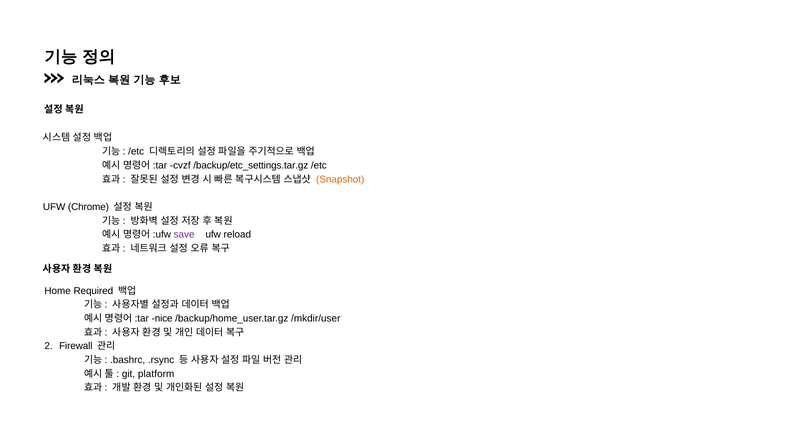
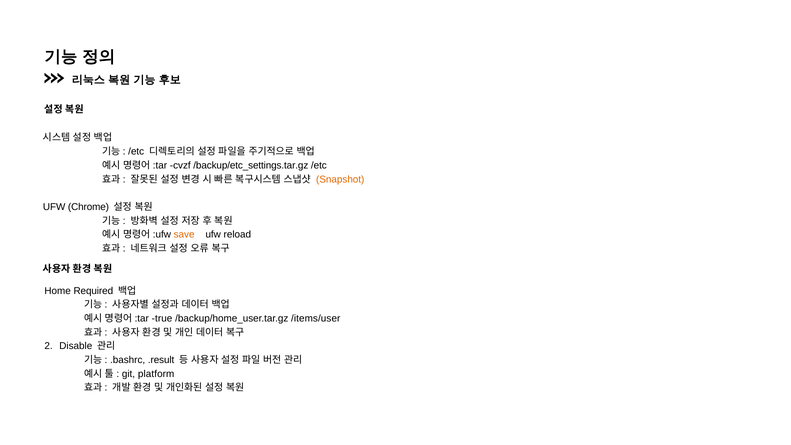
save colour: purple -> orange
nice: nice -> true
/mkdir/user: /mkdir/user -> /items/user
Firewall: Firewall -> Disable
.rsync: .rsync -> .result
